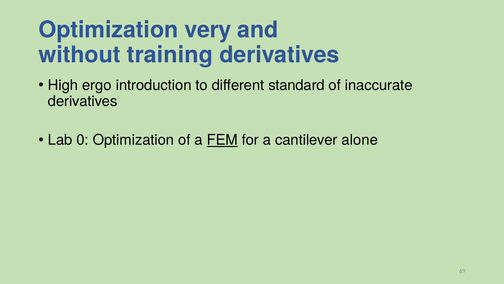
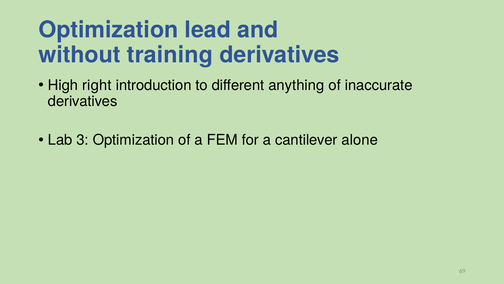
very: very -> lead
ergo: ergo -> right
standard: standard -> anything
0: 0 -> 3
FEM underline: present -> none
